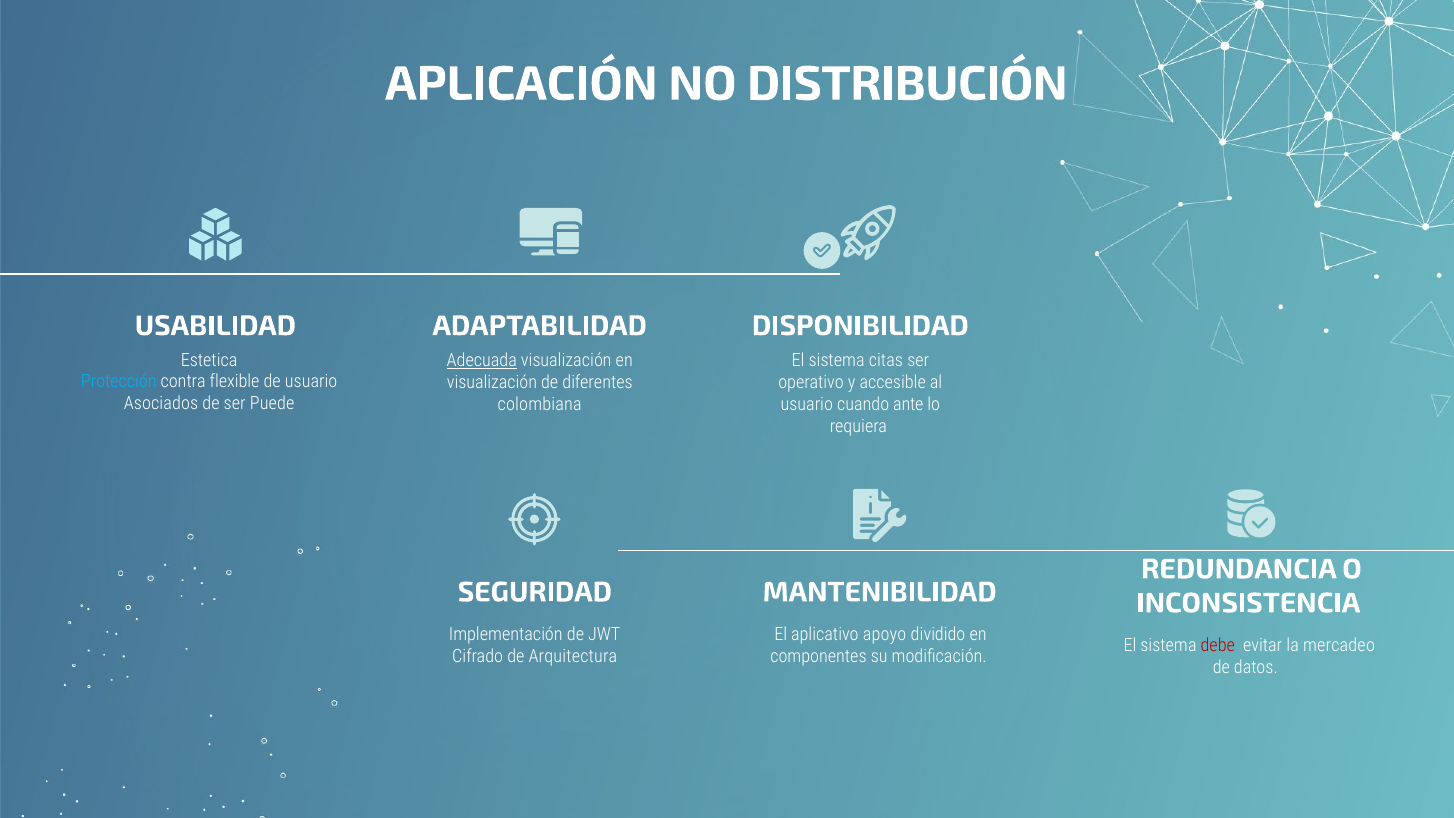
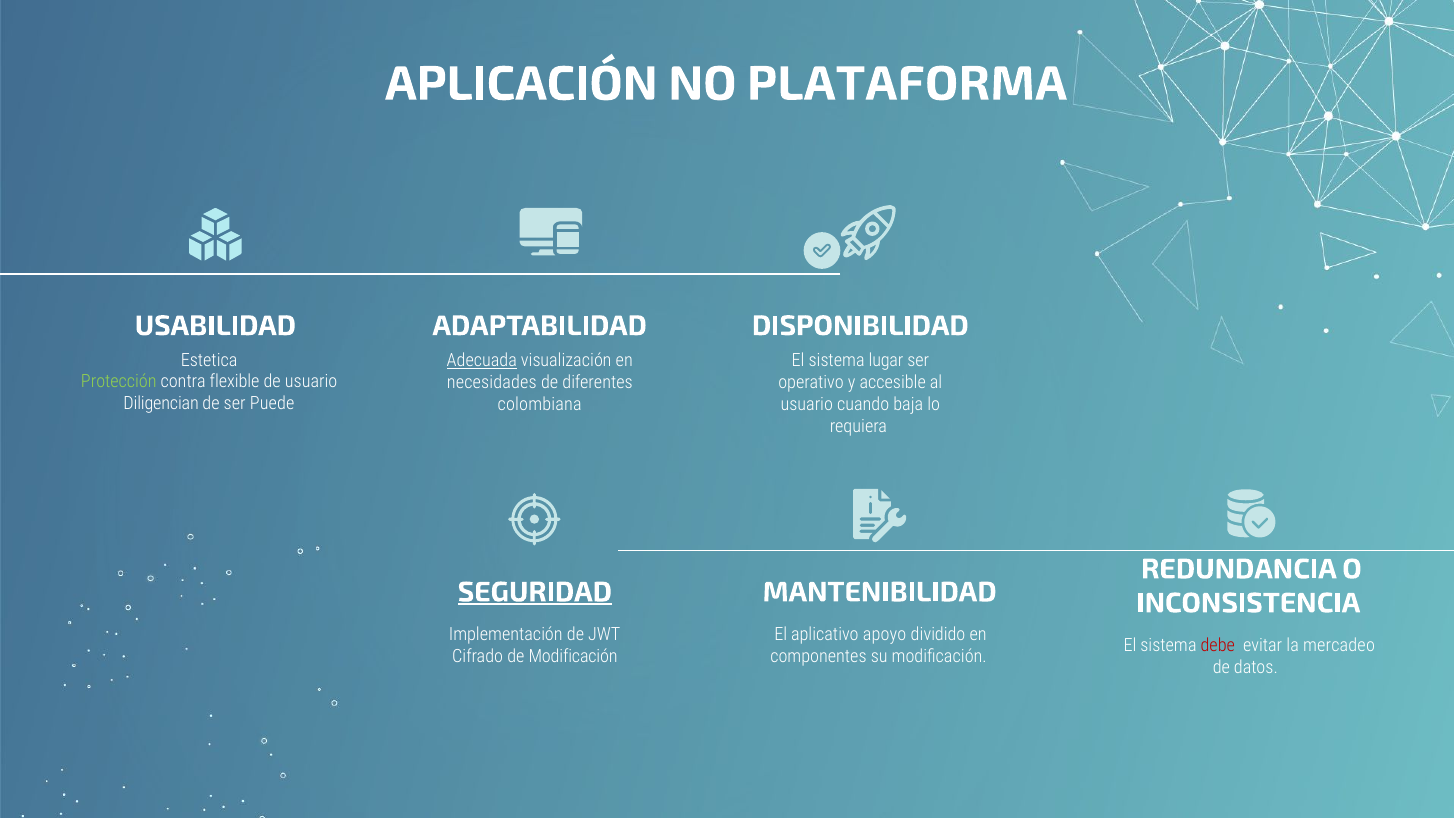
DISTRIBUCIÓN: DISTRIBUCIÓN -> PLATAFORMA
citas: citas -> lugar
Protección colour: light blue -> light green
visualización at (492, 383): visualización -> necesidades
Asociados: Asociados -> Diligencian
ante: ante -> baja
SEGURIDAD underline: none -> present
de Arquitectura: Arquitectura -> Modificación
